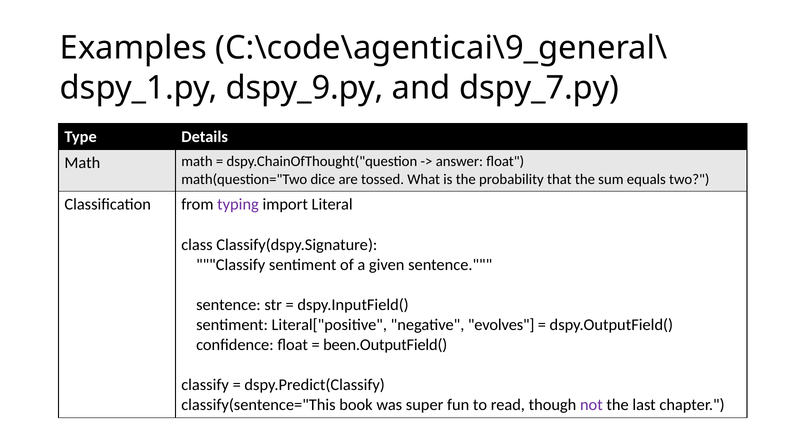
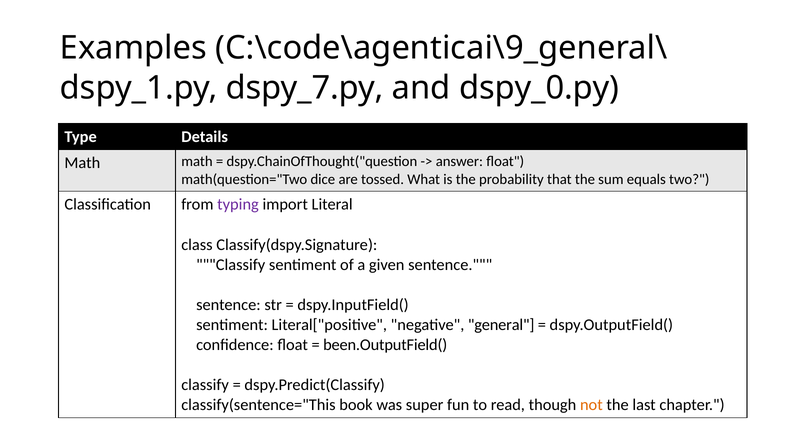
dspy_9.py: dspy_9.py -> dspy_7.py
dspy_7.py: dspy_7.py -> dspy_0.py
evolves: evolves -> general
not colour: purple -> orange
